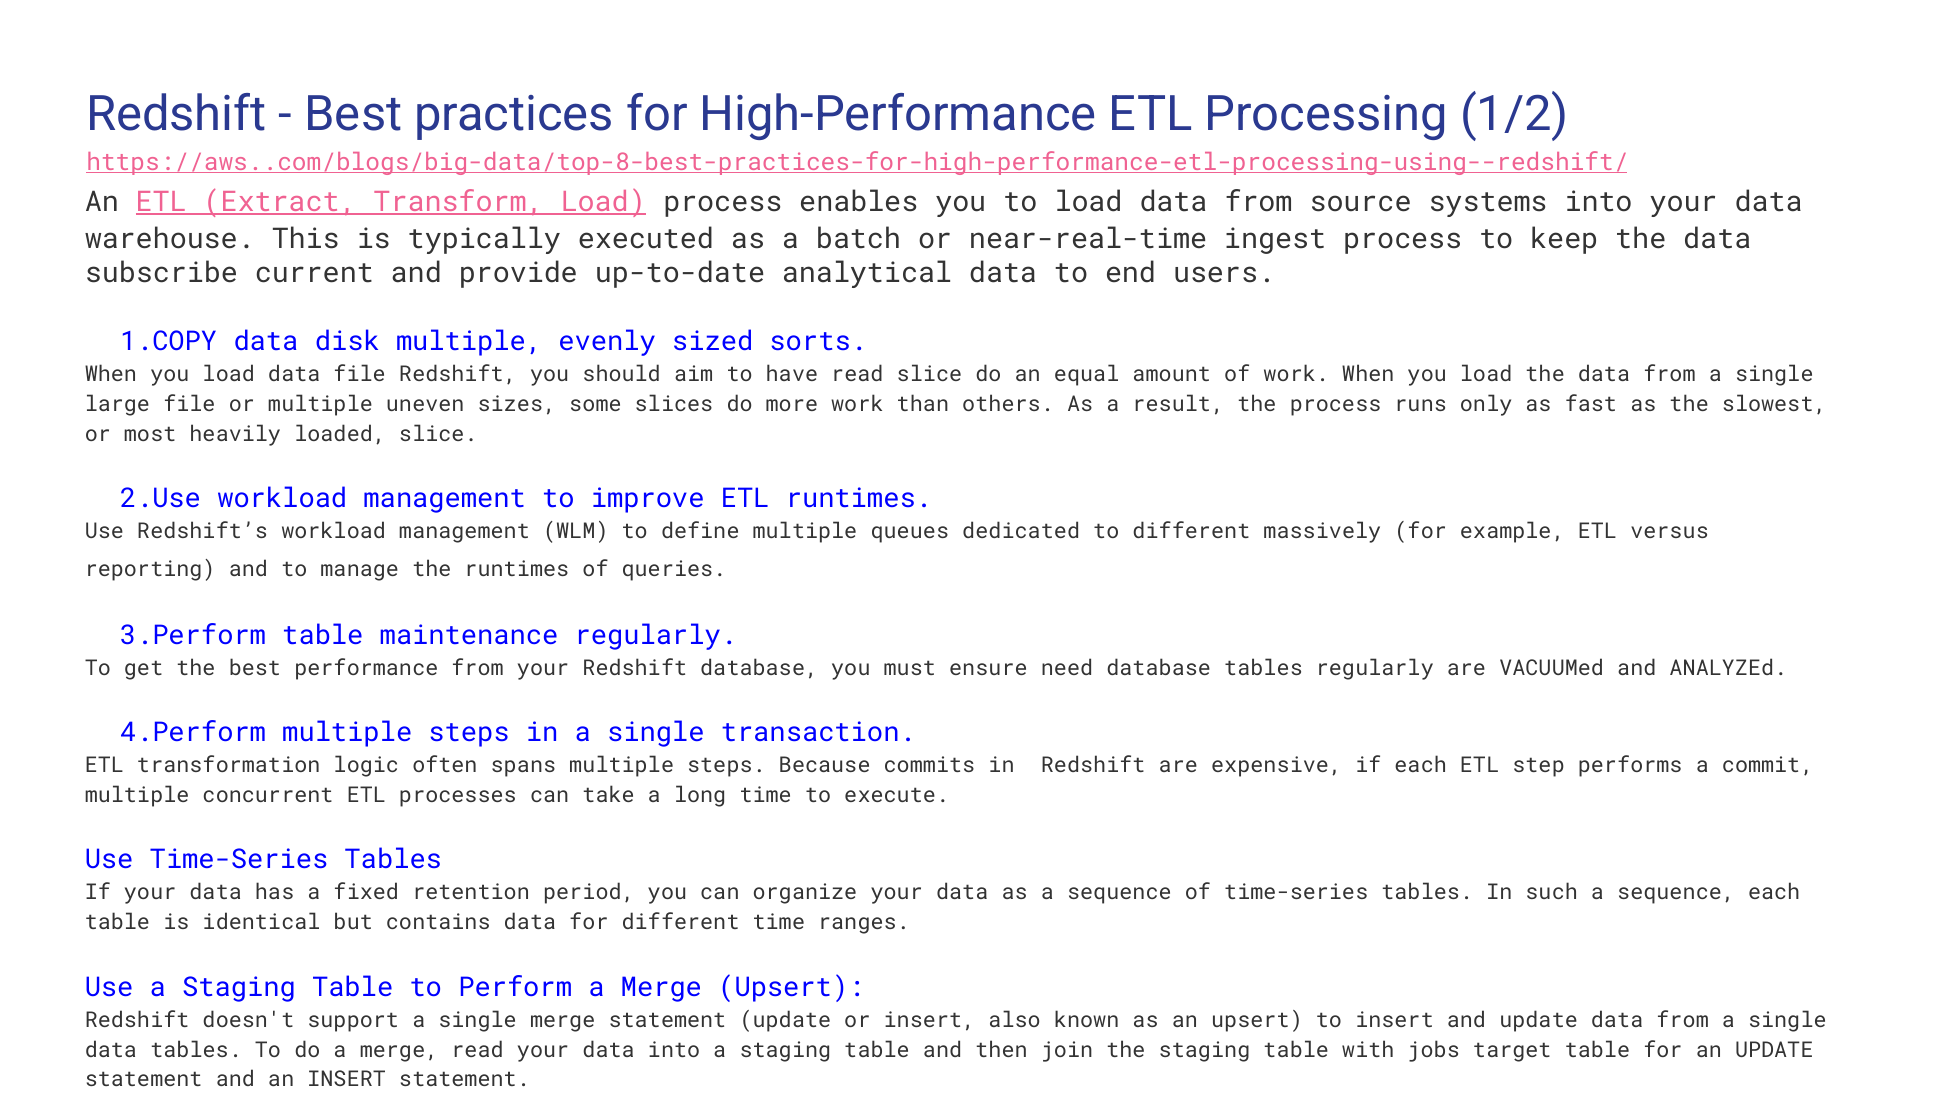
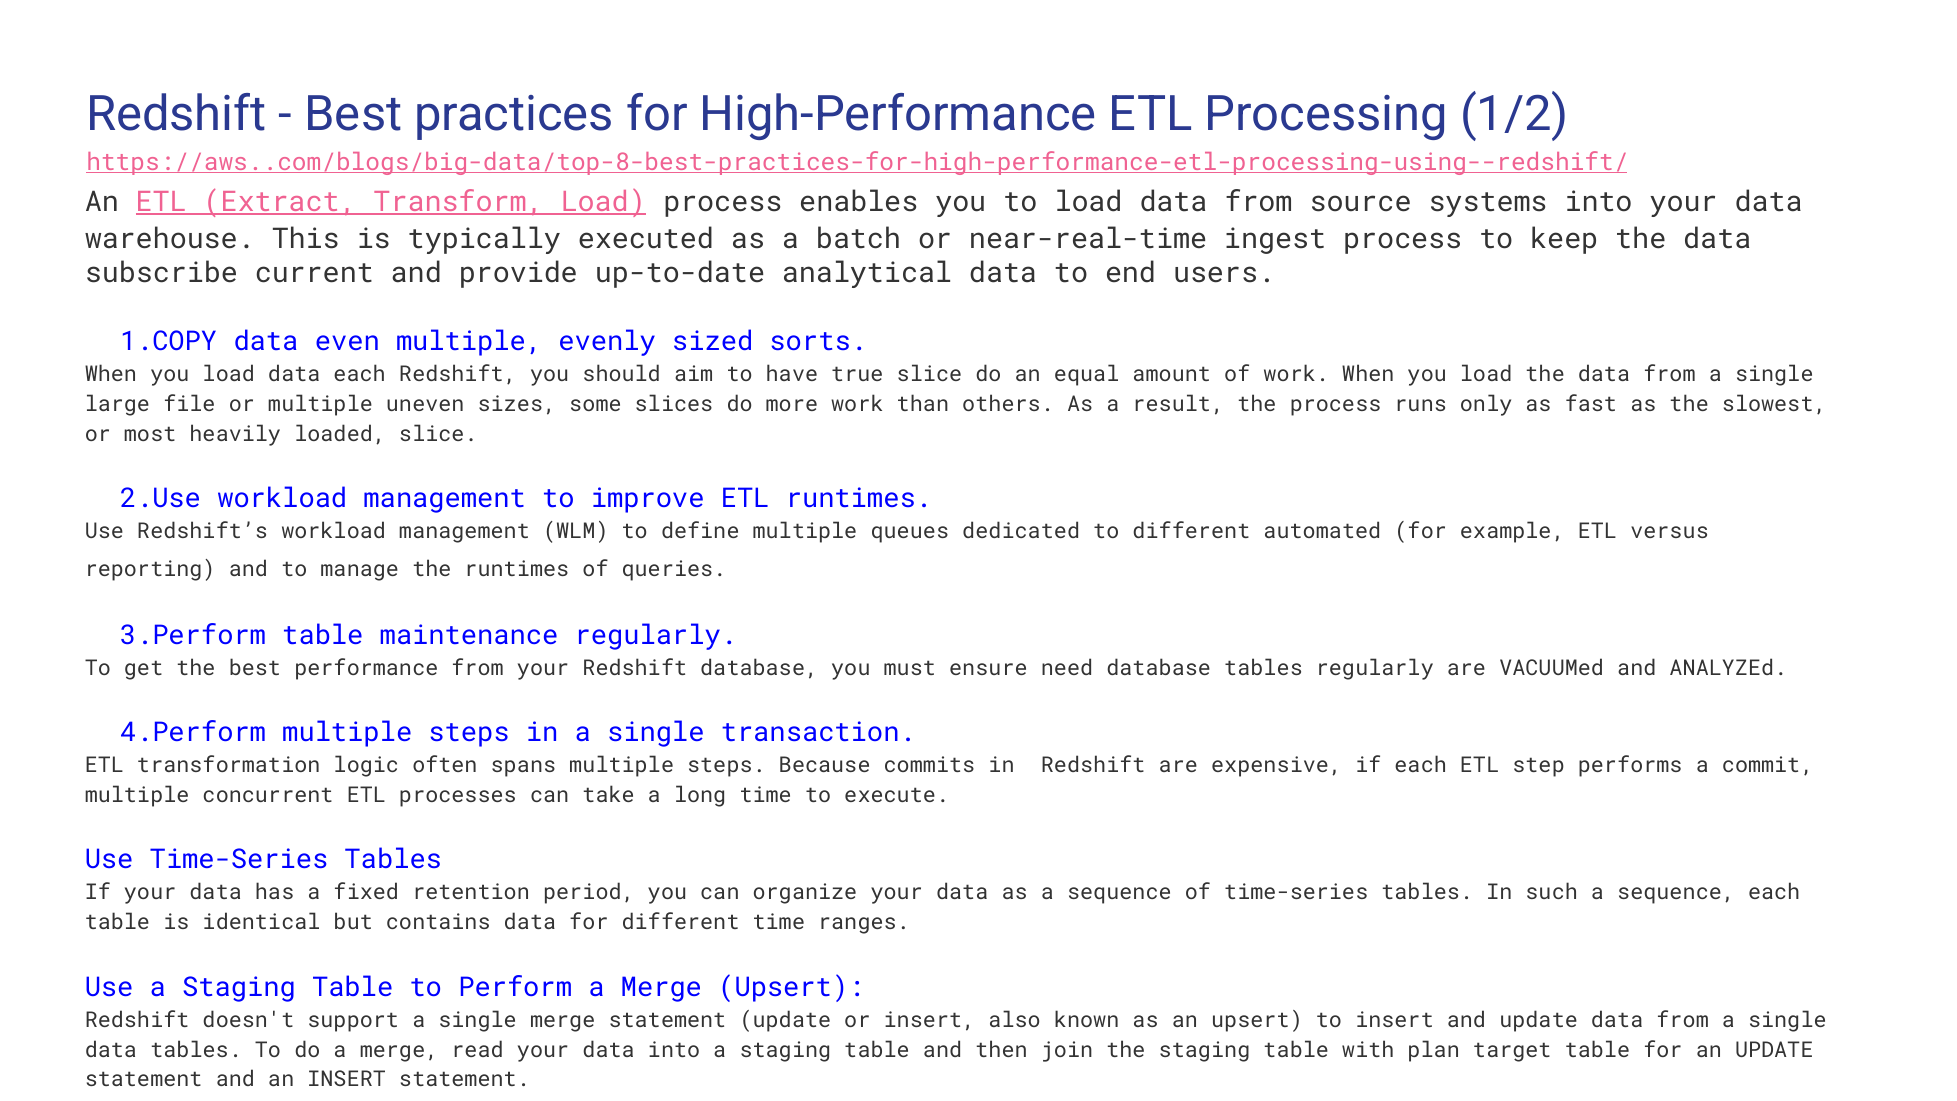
disk: disk -> even
data file: file -> each
have read: read -> true
massively: massively -> automated
jobs: jobs -> plan
